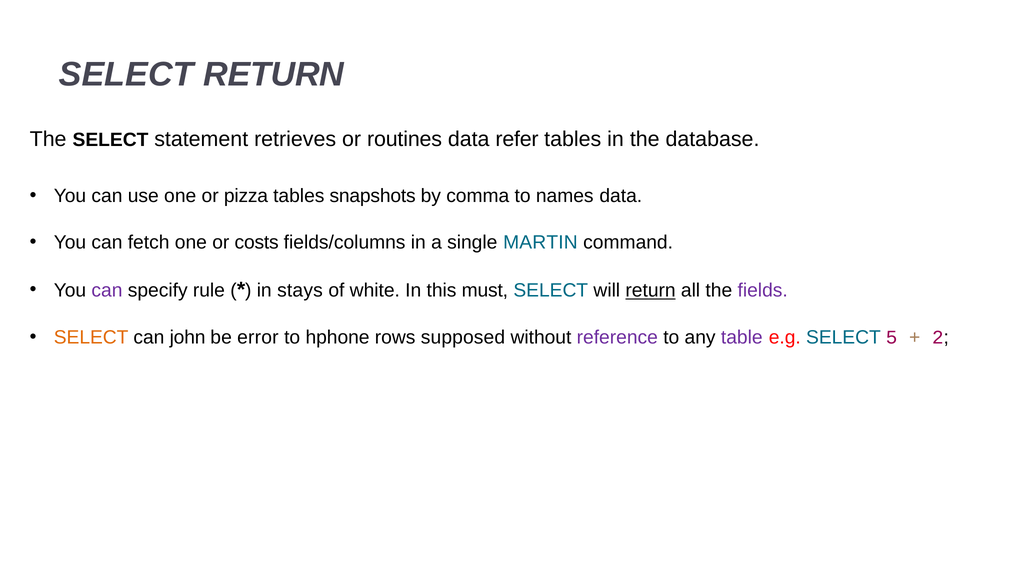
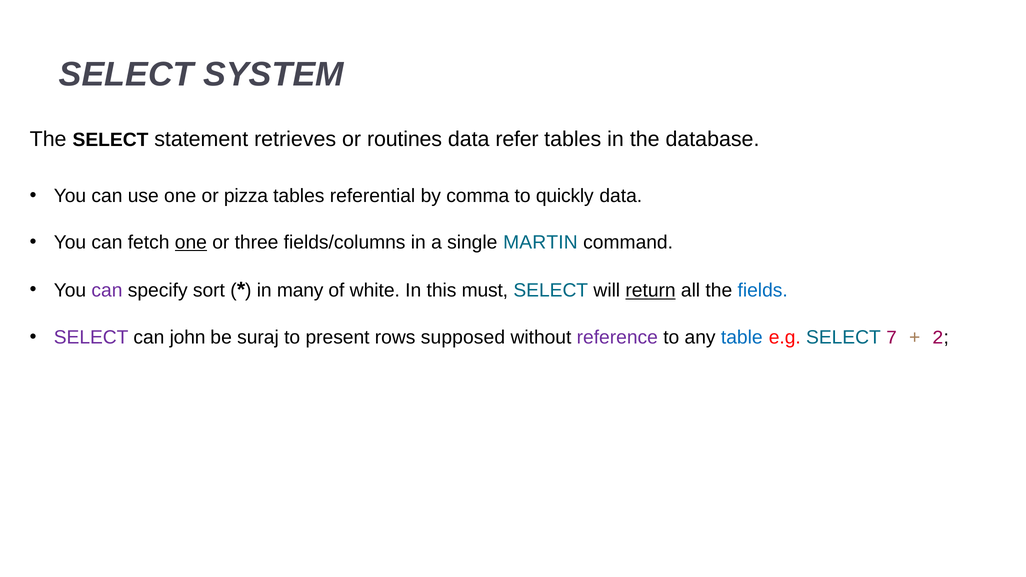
SELECT RETURN: RETURN -> SYSTEM
snapshots: snapshots -> referential
names: names -> quickly
one at (191, 242) underline: none -> present
costs: costs -> three
rule: rule -> sort
stays: stays -> many
fields colour: purple -> blue
SELECT at (91, 337) colour: orange -> purple
error: error -> suraj
hphone: hphone -> present
table colour: purple -> blue
5: 5 -> 7
